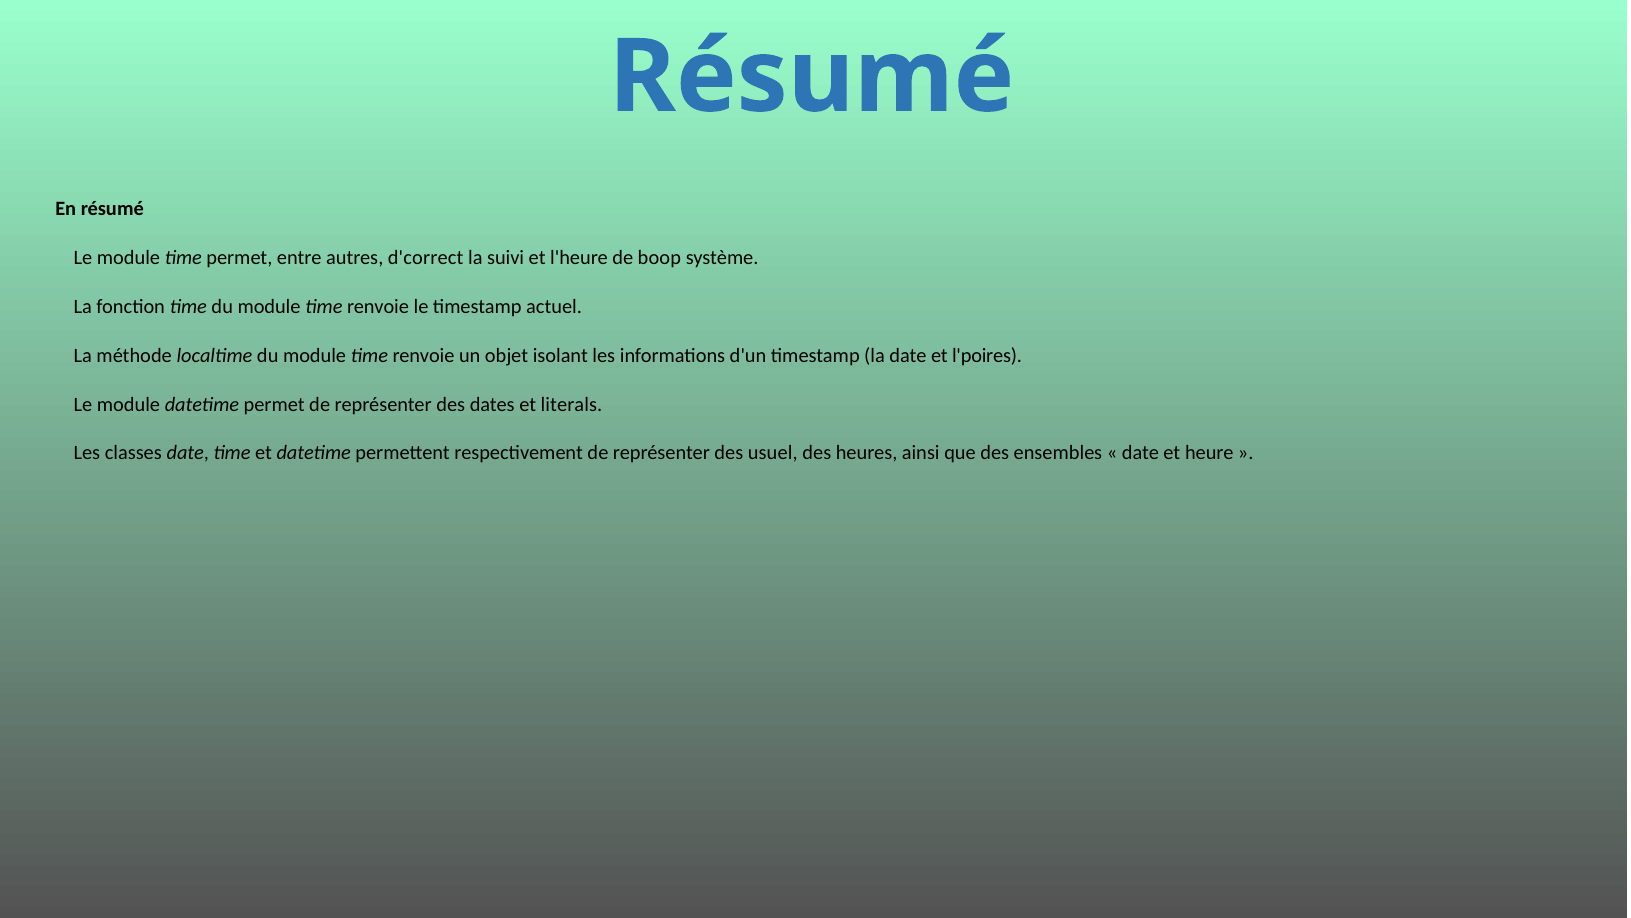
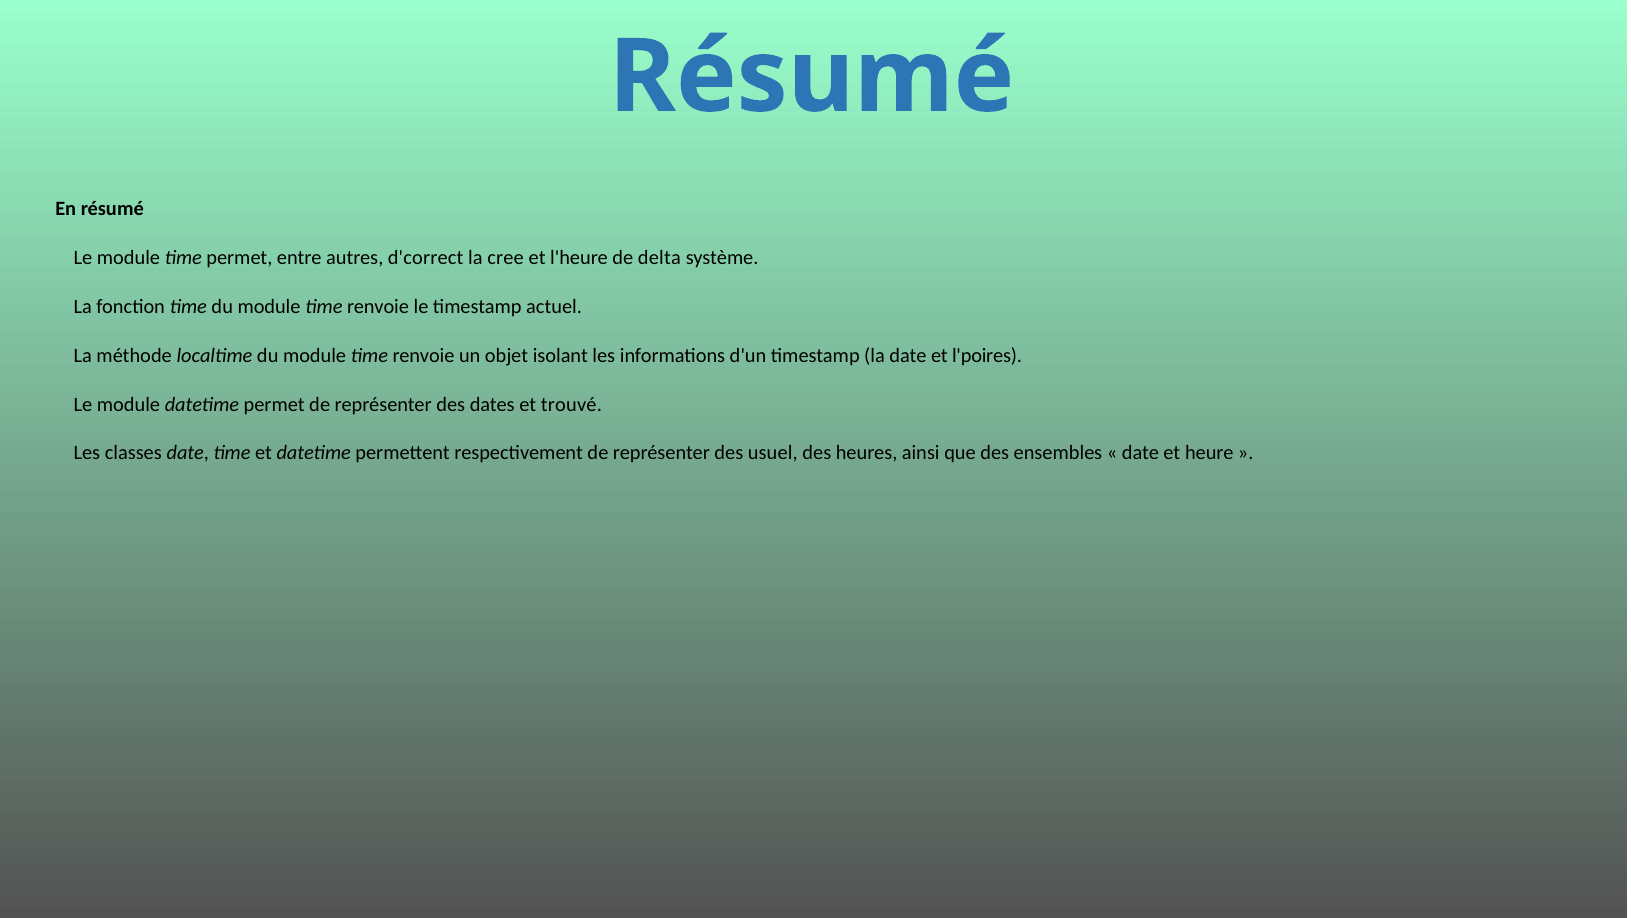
suivi: suivi -> cree
boop: boop -> delta
literals: literals -> trouvé
